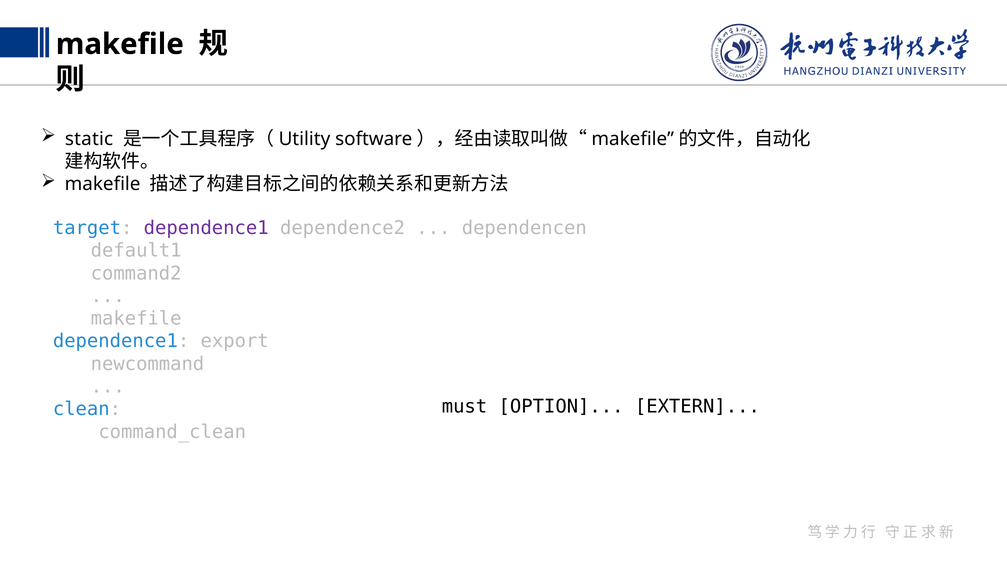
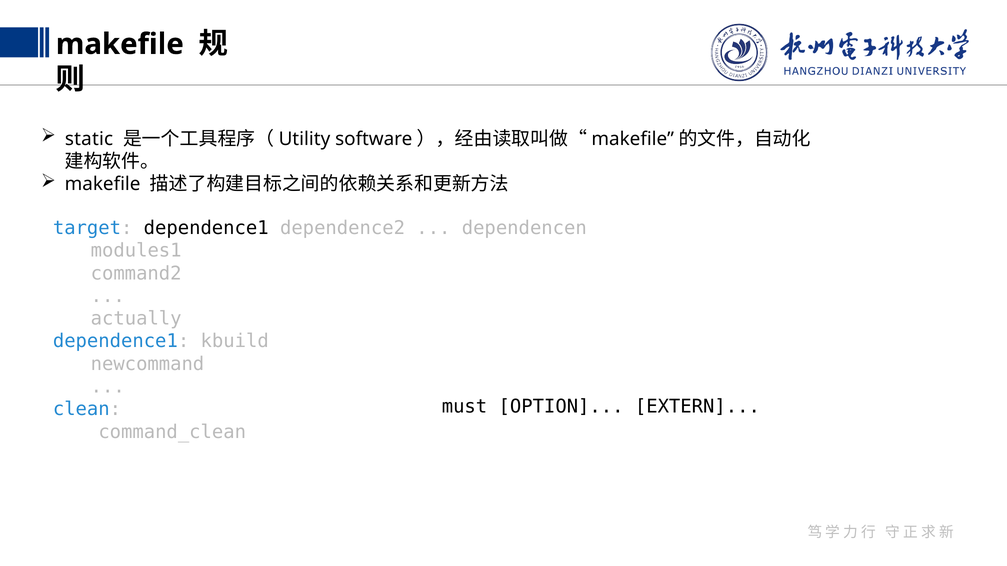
dependence1 at (206, 228) colour: purple -> black
default1: default1 -> modules1
makefile at (136, 319): makefile -> actually
export: export -> kbuild
